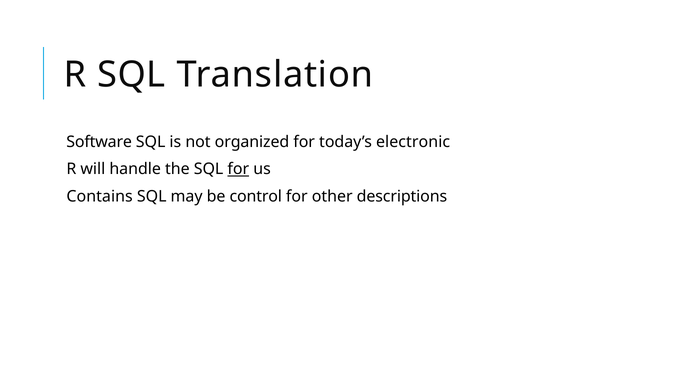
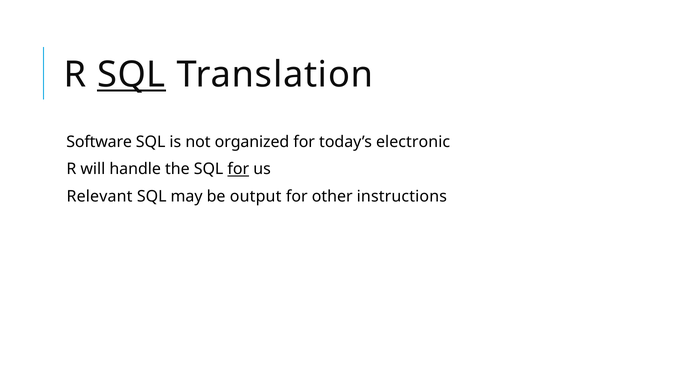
SQL at (131, 75) underline: none -> present
Contains: Contains -> Relevant
control: control -> output
descriptions: descriptions -> instructions
